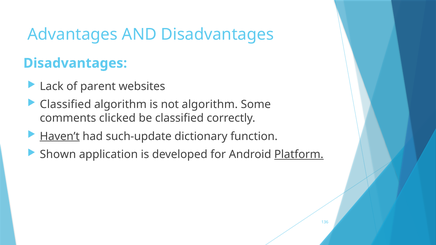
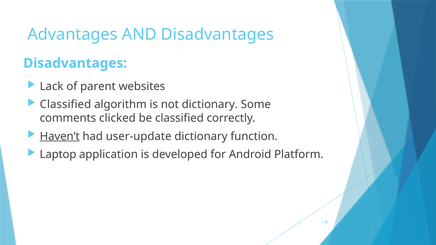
not algorithm: algorithm -> dictionary
such-update: such-update -> user-update
Shown: Shown -> Laptop
Platform underline: present -> none
